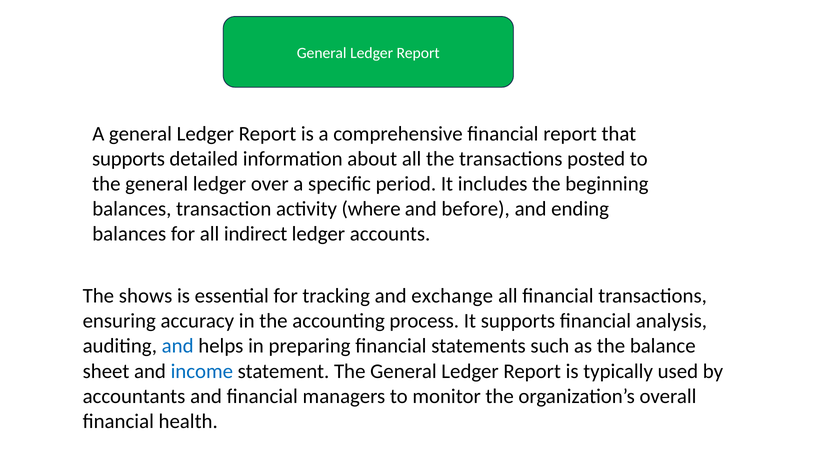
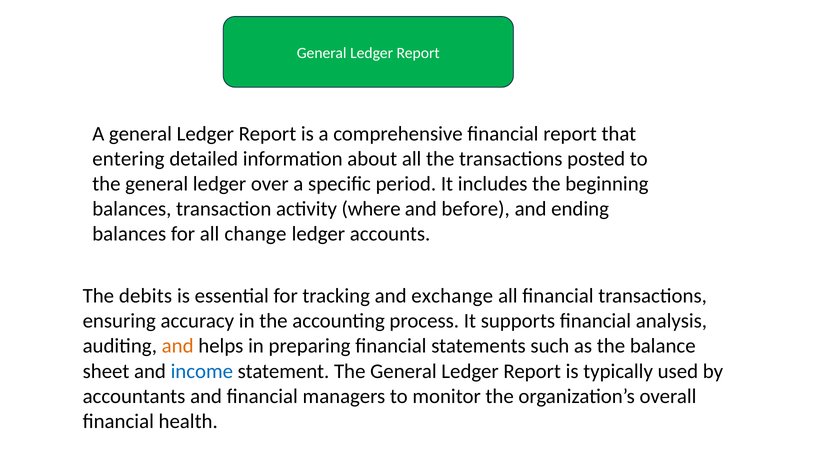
supports at (129, 159): supports -> entering
indirect: indirect -> change
shows: shows -> debits
and at (178, 346) colour: blue -> orange
